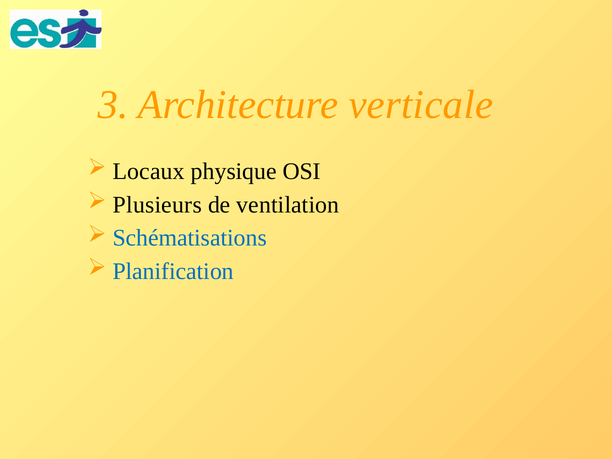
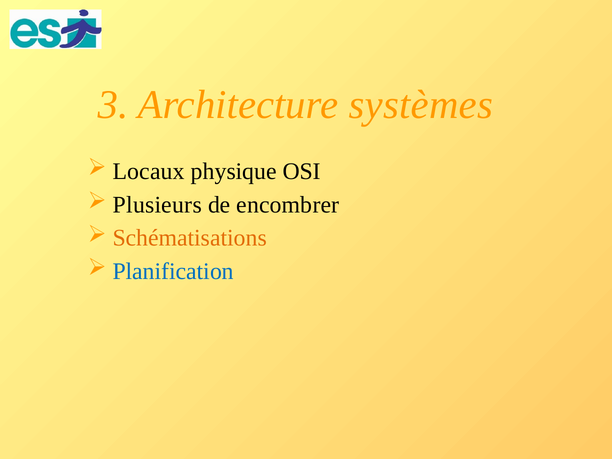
verticale: verticale -> systèmes
ventilation: ventilation -> encombrer
Schématisations colour: blue -> orange
